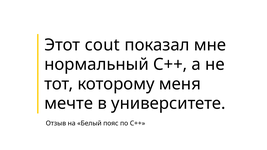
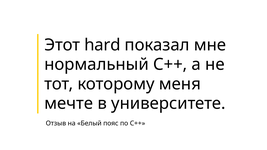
cout: cout -> hard
